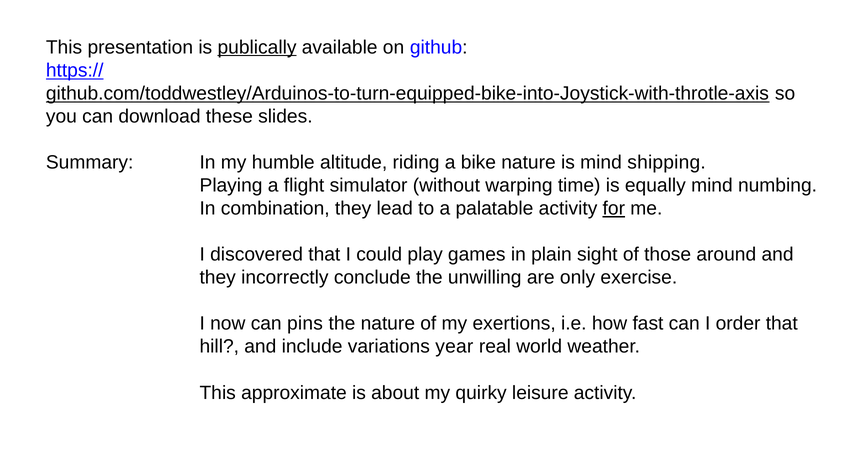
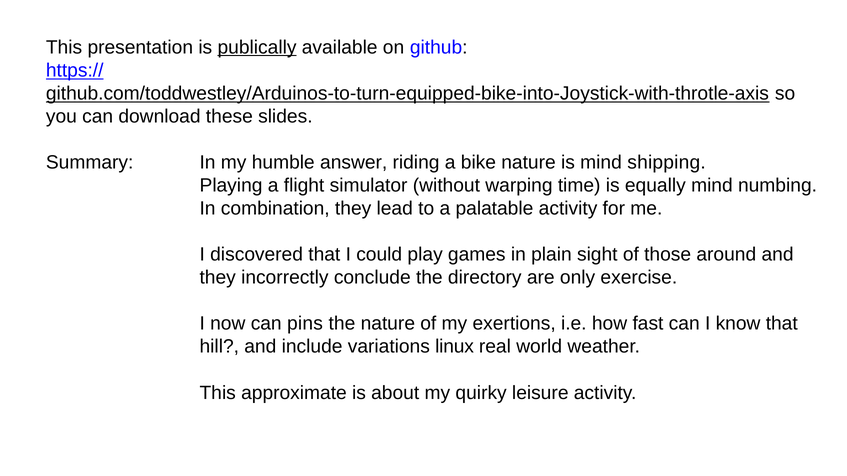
altitude: altitude -> answer
for underline: present -> none
unwilling: unwilling -> directory
order: order -> know
year: year -> linux
